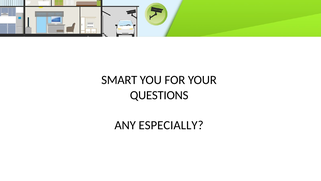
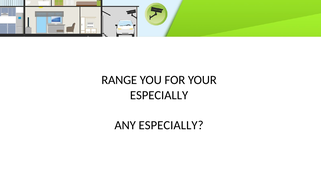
SMART: SMART -> RANGE
QUESTIONS at (159, 95): QUESTIONS -> ESPECIALLY
